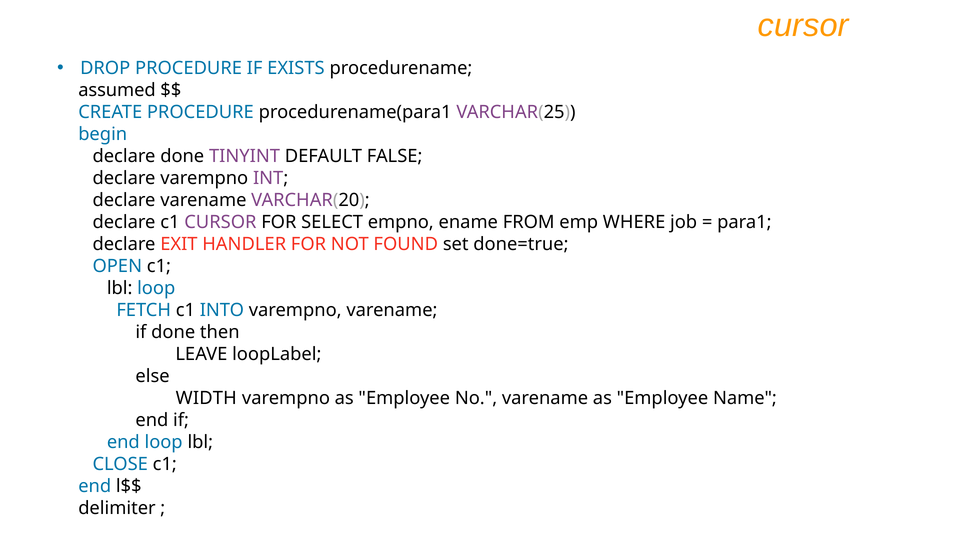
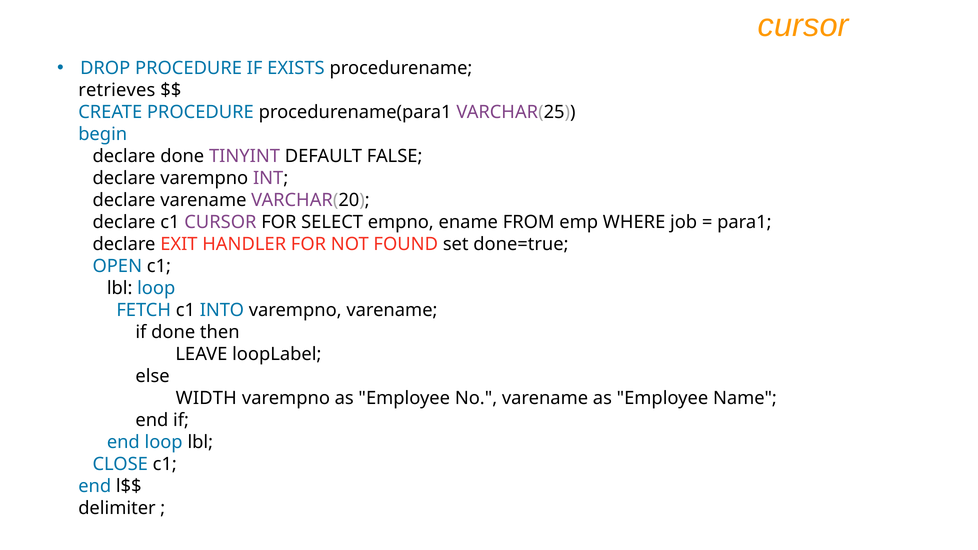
assumed: assumed -> retrieves
